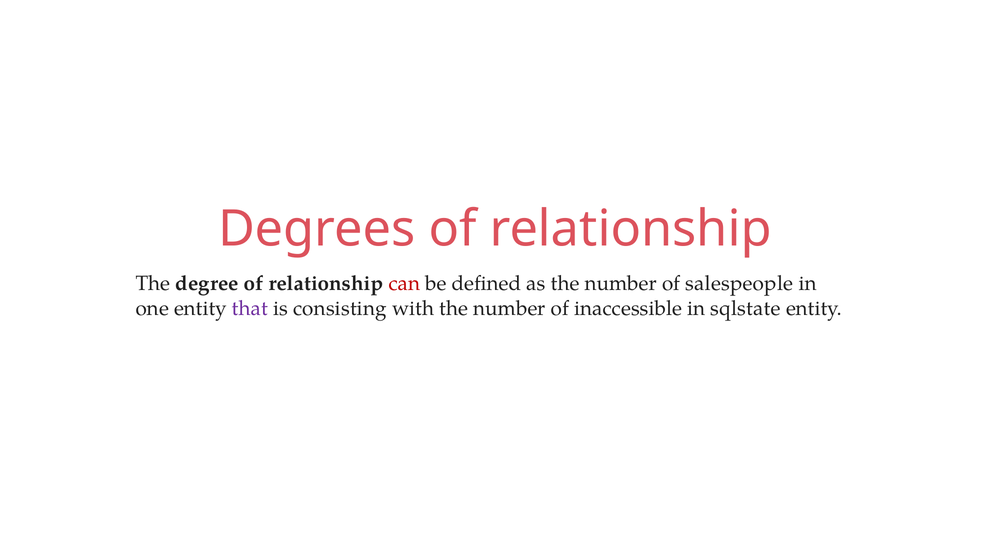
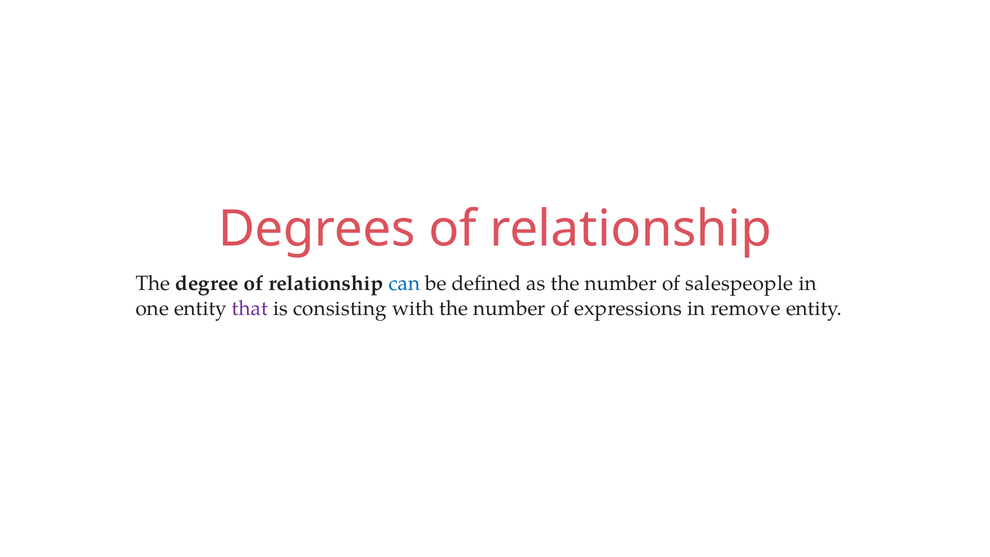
can colour: red -> blue
inaccessible: inaccessible -> expressions
sqlstate: sqlstate -> remove
